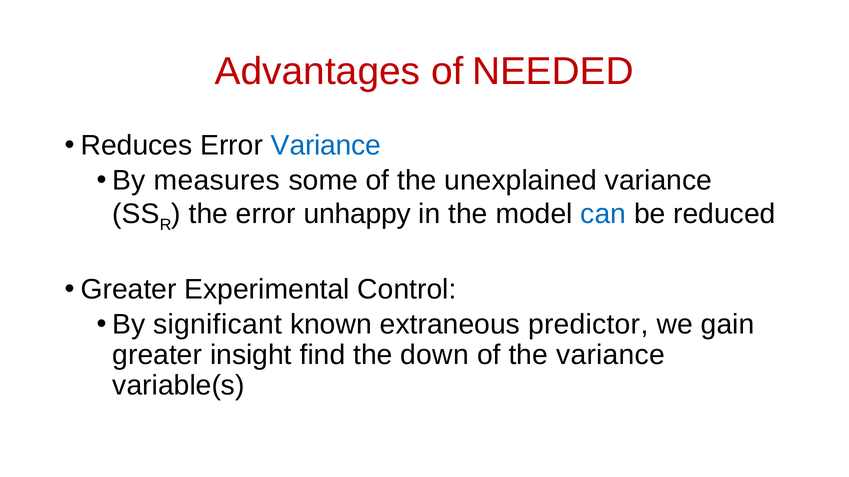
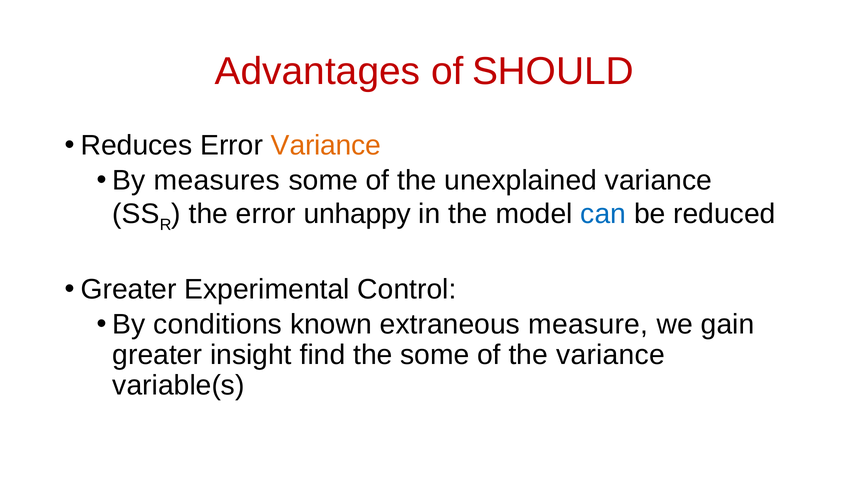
NEEDED: NEEDED -> SHOULD
Variance at (326, 145) colour: blue -> orange
significant: significant -> conditions
predictor: predictor -> measure
the down: down -> some
